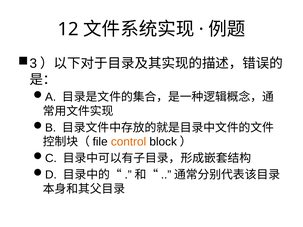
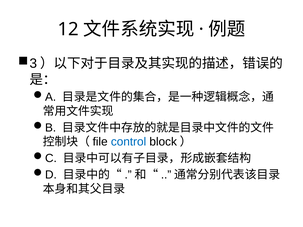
control colour: orange -> blue
